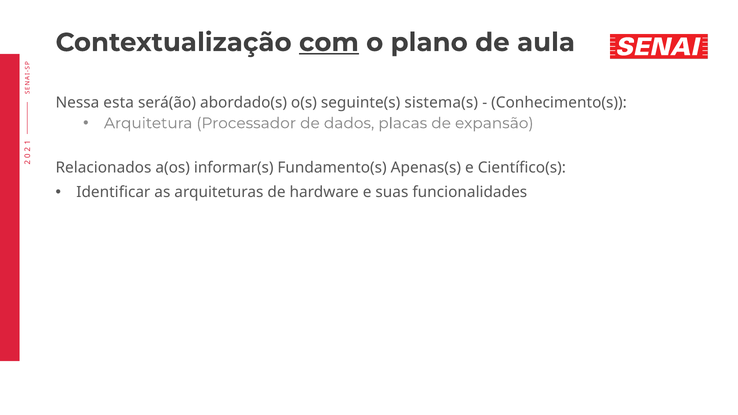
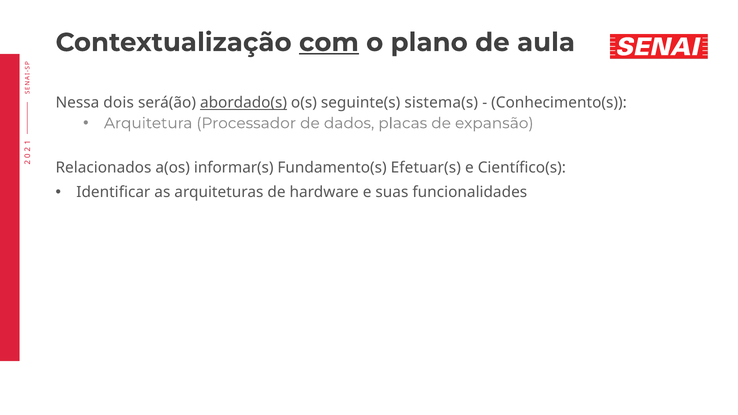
esta: esta -> dois
abordado(s underline: none -> present
Apenas(s: Apenas(s -> Efetuar(s
